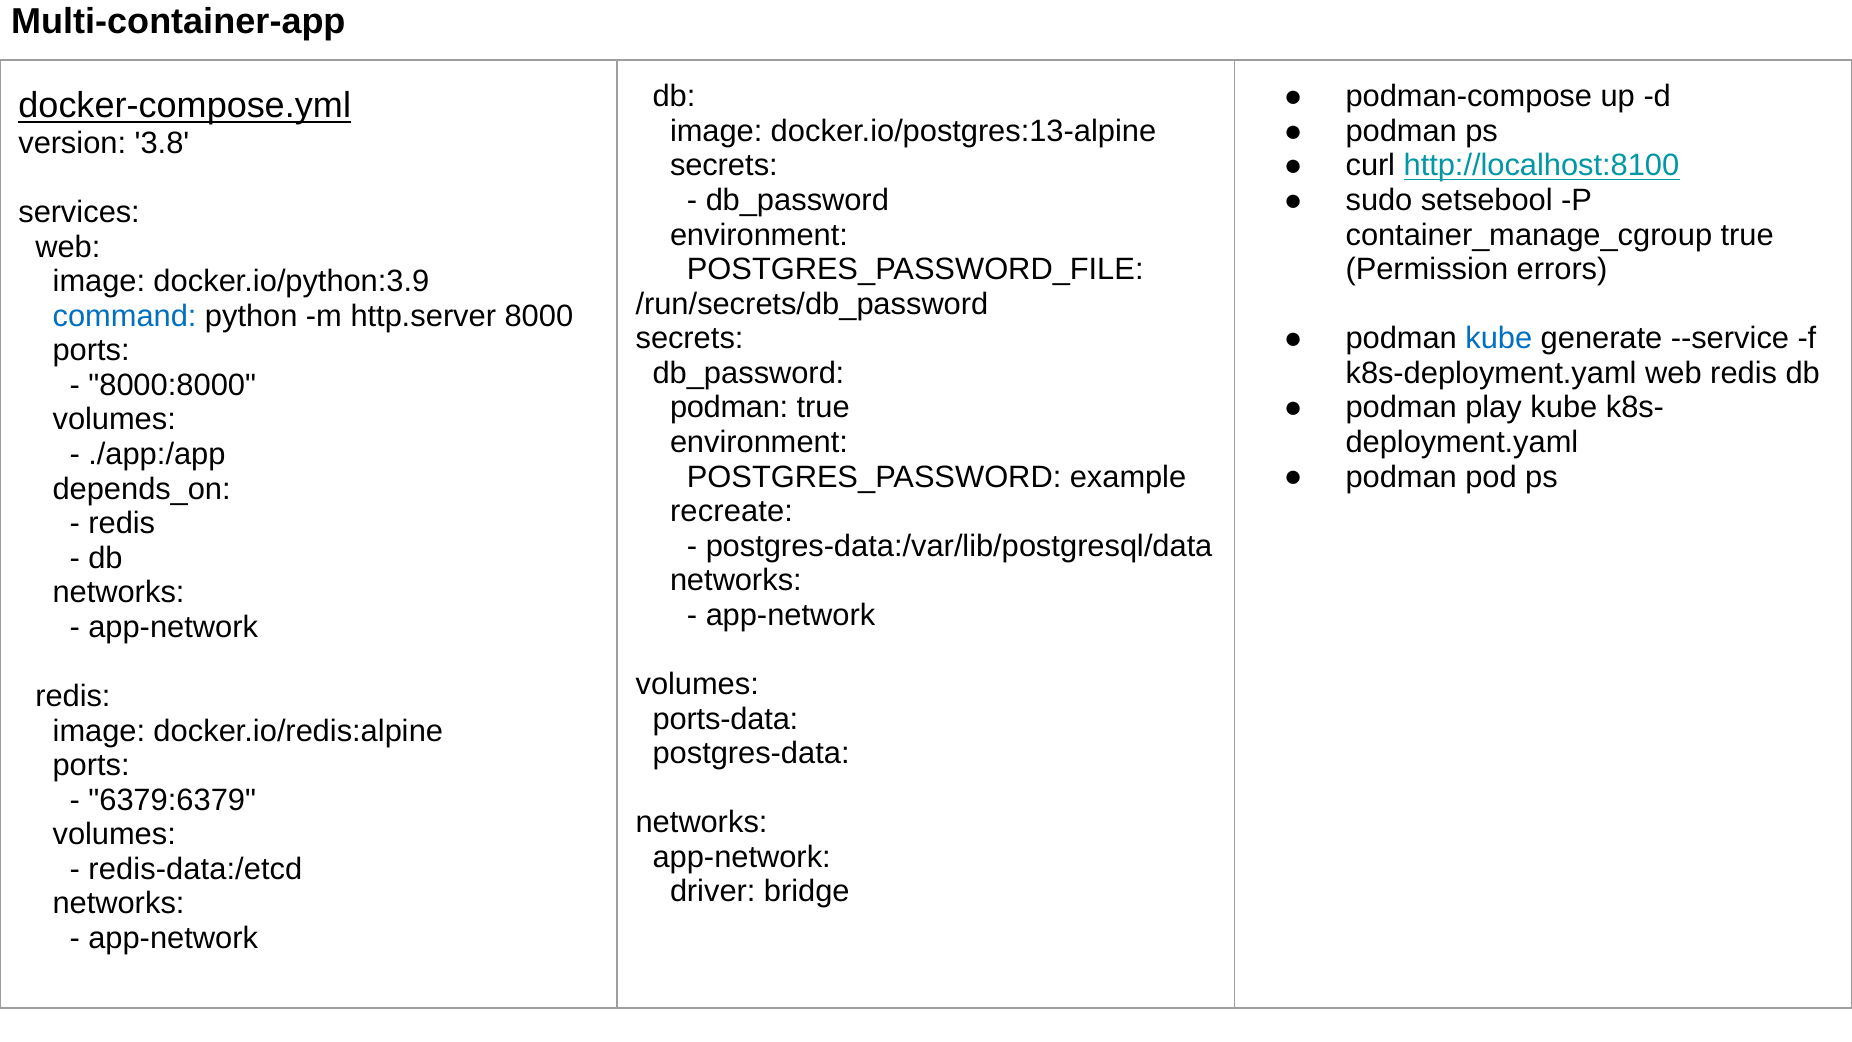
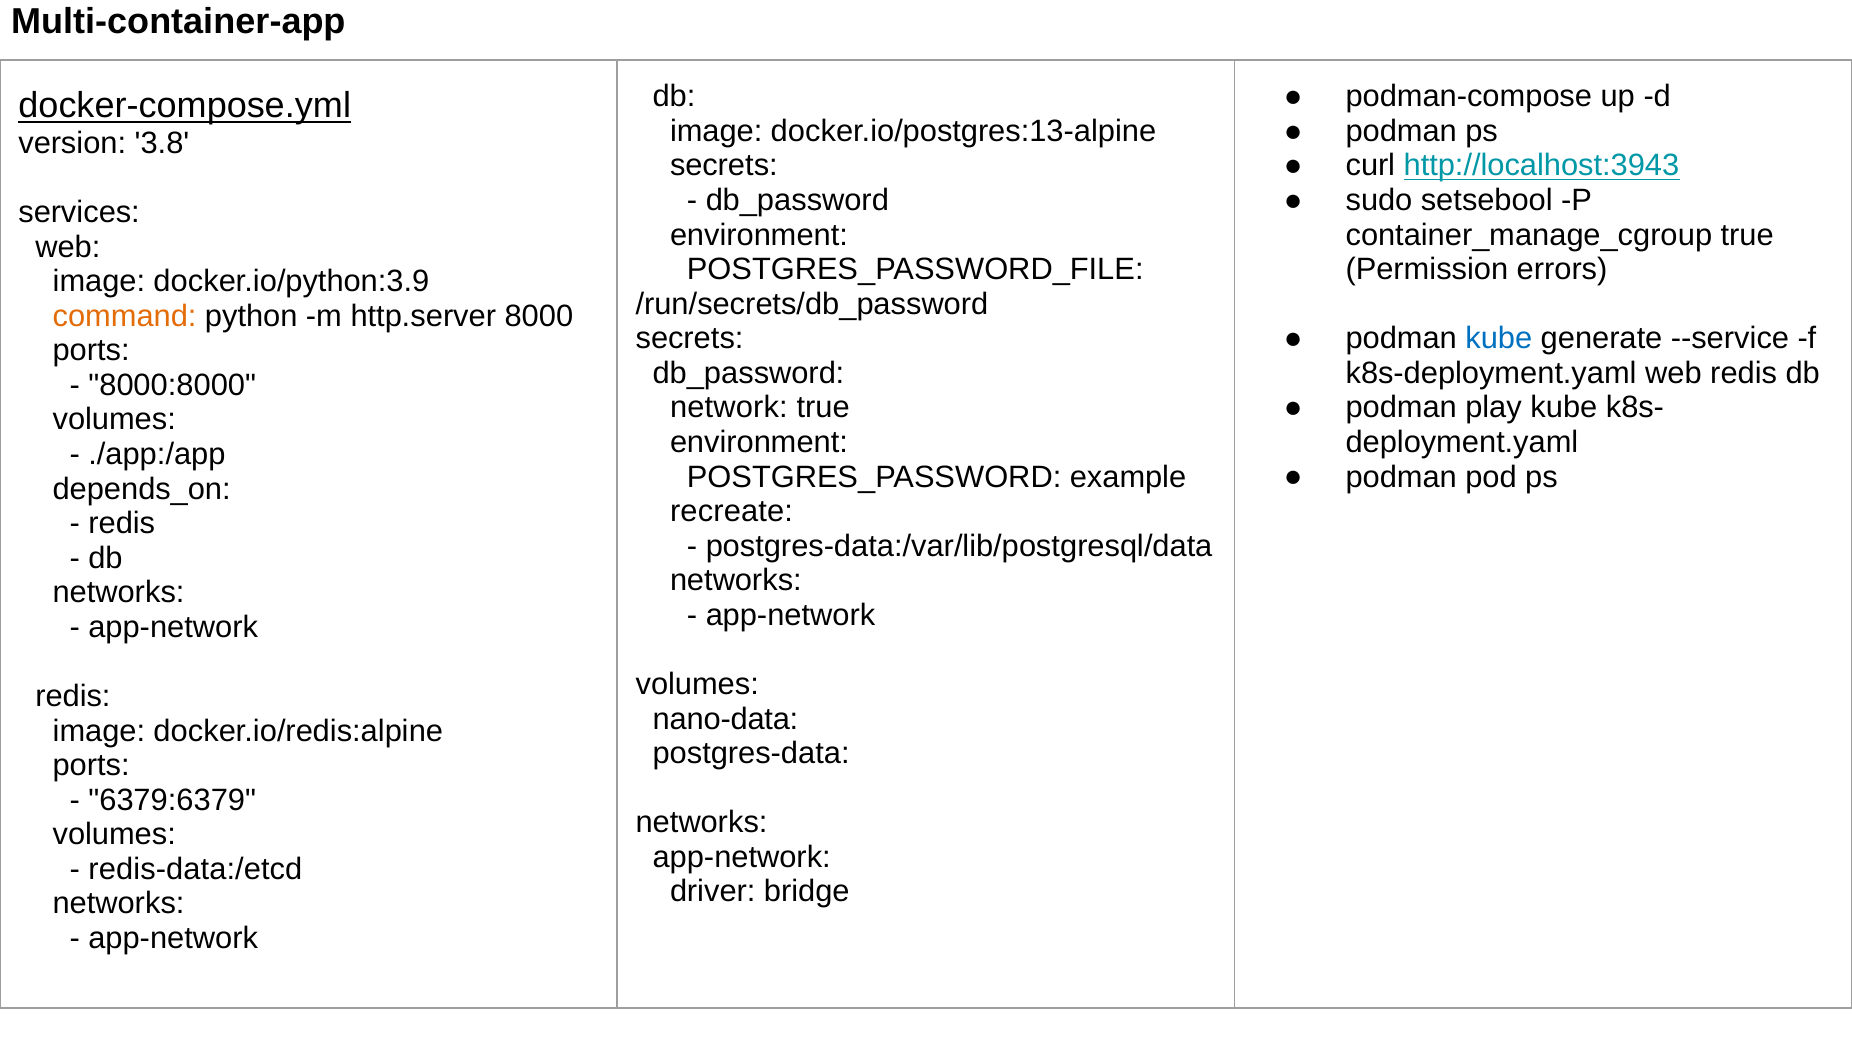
http://localhost:8100: http://localhost:8100 -> http://localhost:3943
command colour: blue -> orange
podman at (729, 408): podman -> network
ports-data: ports-data -> nano-data
